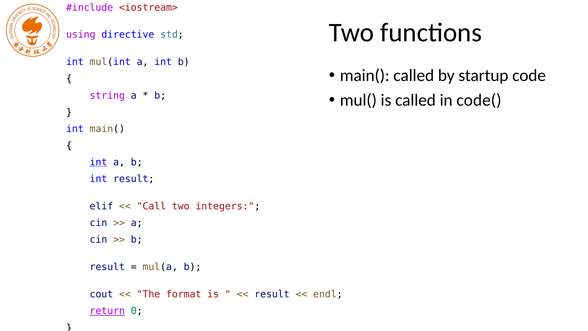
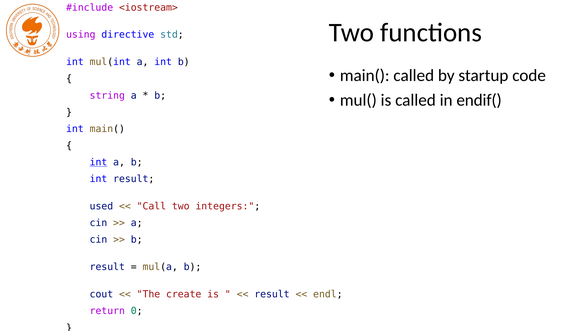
code(: code( -> endif(
elif: elif -> used
format: format -> create
return underline: present -> none
